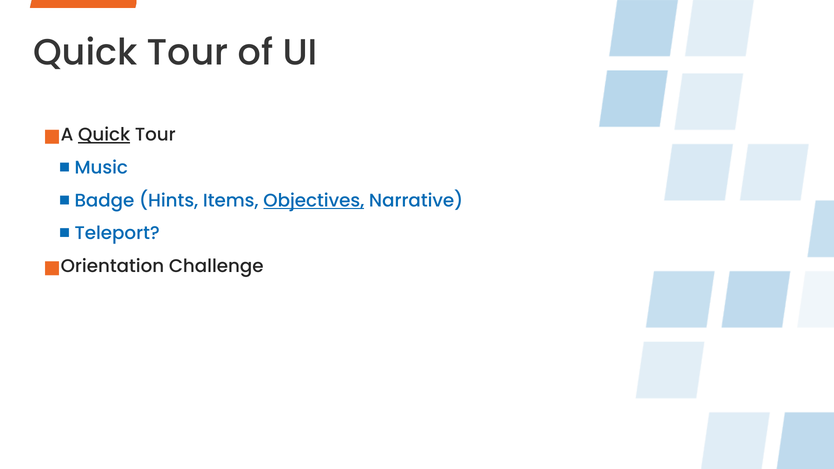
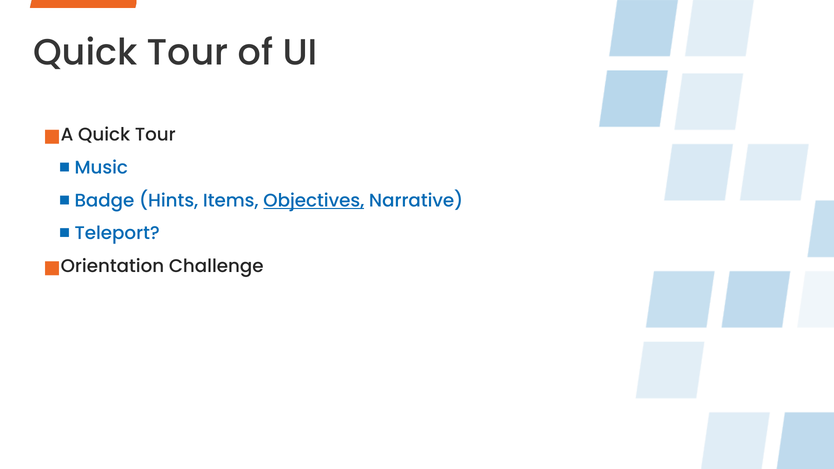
Quick at (104, 135) underline: present -> none
